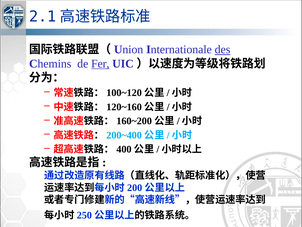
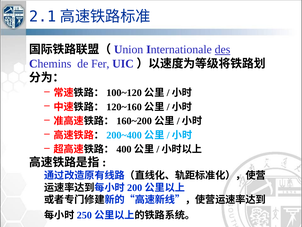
Fer underline: present -> none
